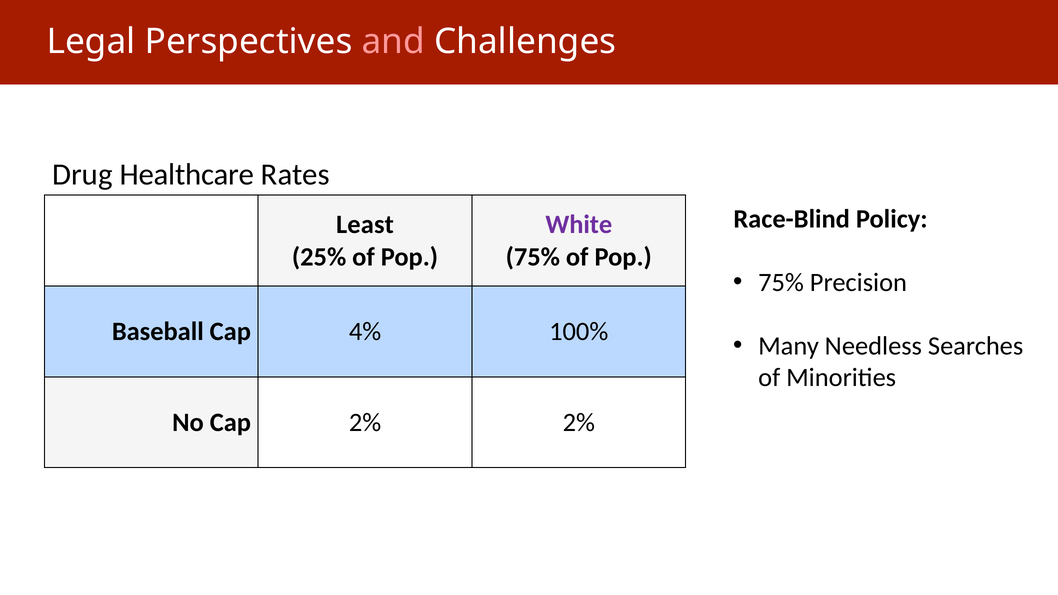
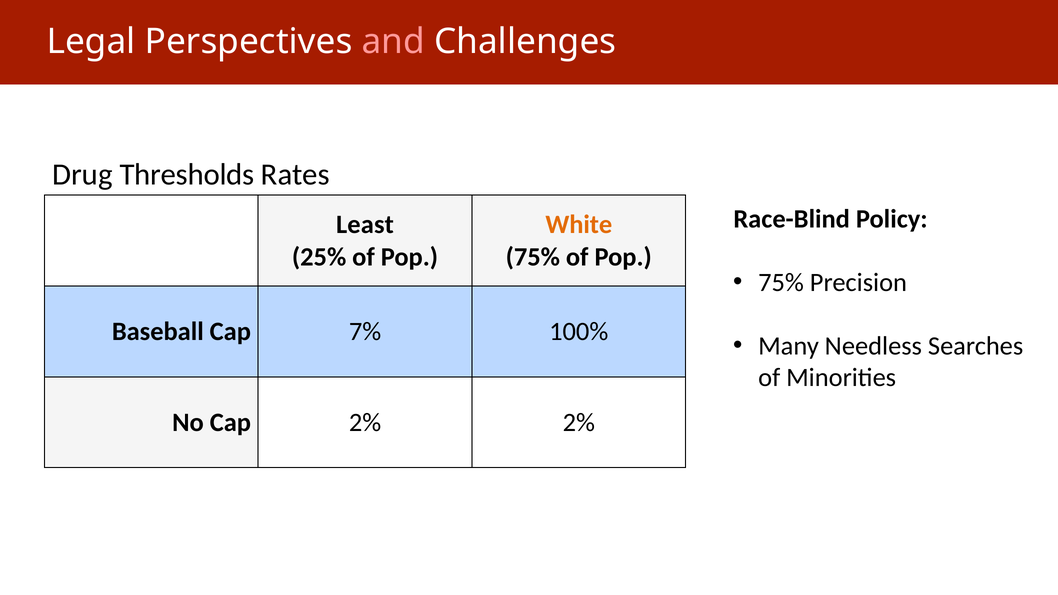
Healthcare: Healthcare -> Thresholds
White colour: purple -> orange
4%: 4% -> 7%
